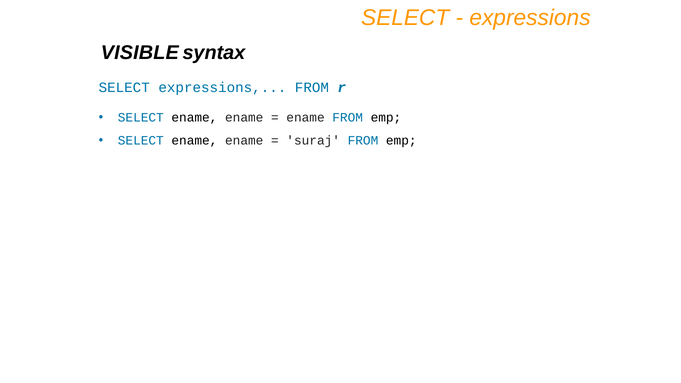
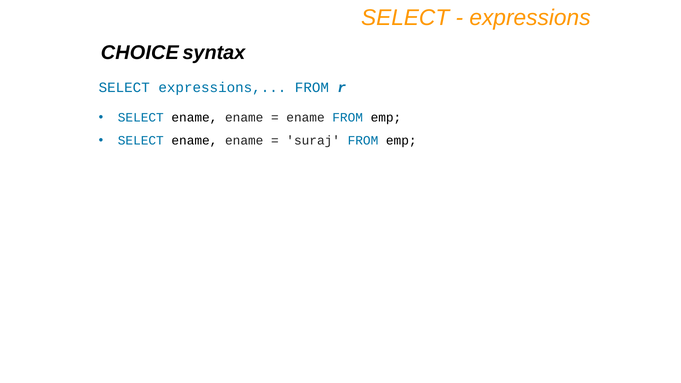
VISIBLE: VISIBLE -> CHOICE
